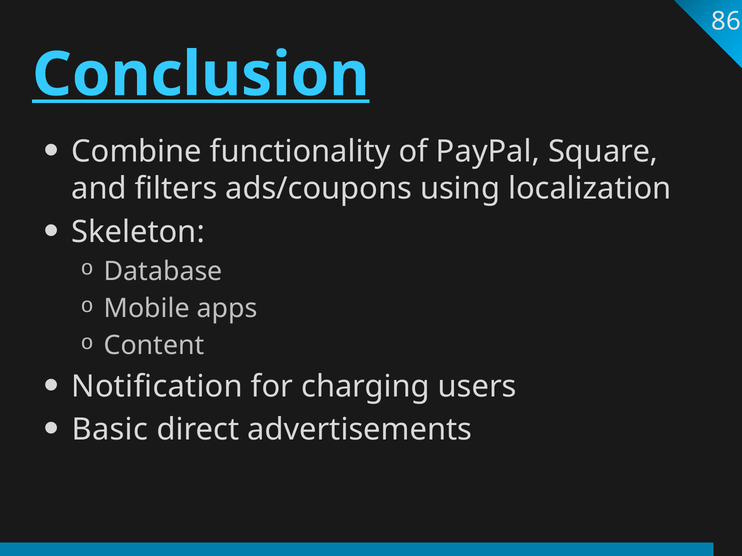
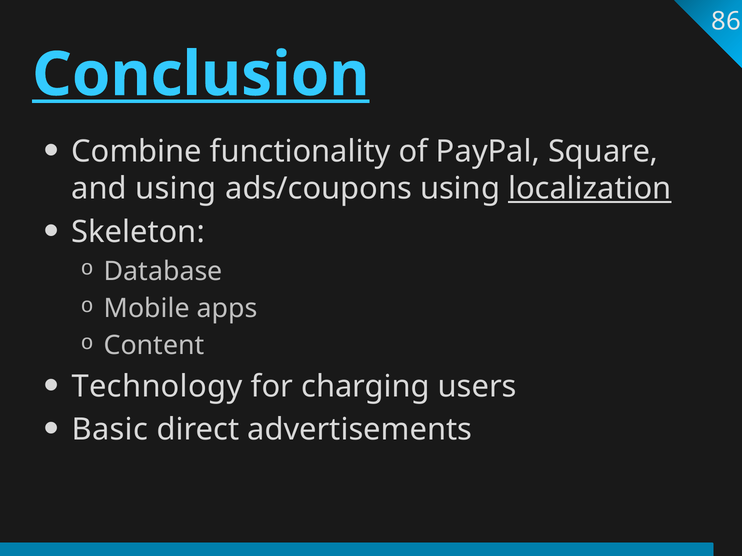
and filters: filters -> using
localization underline: none -> present
Notification: Notification -> Technology
